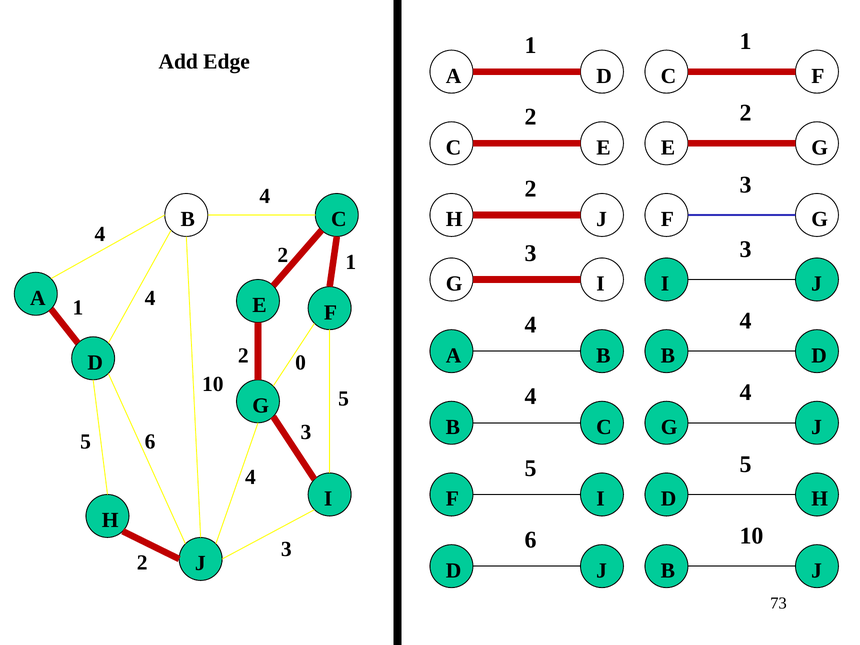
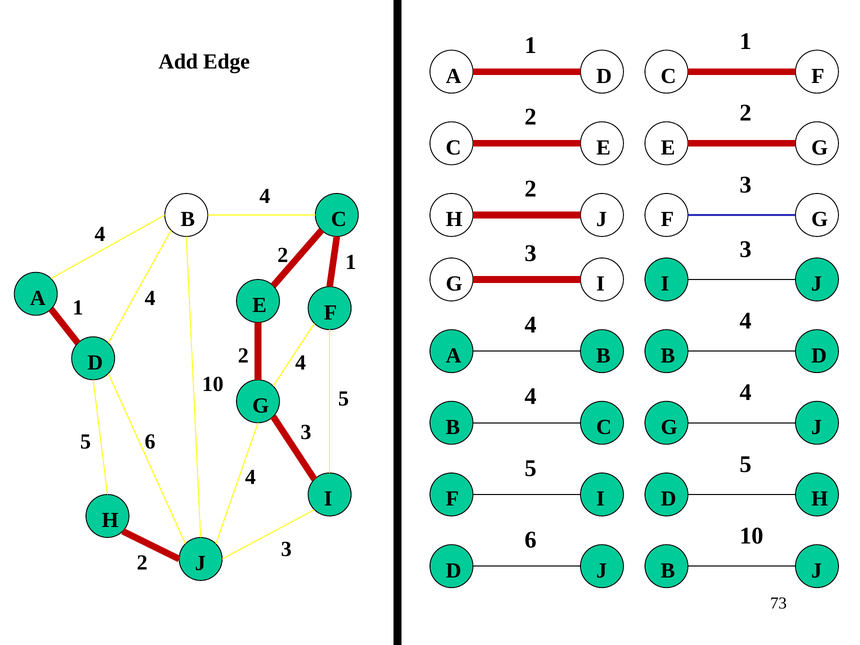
2 0: 0 -> 4
